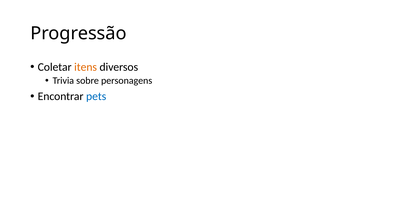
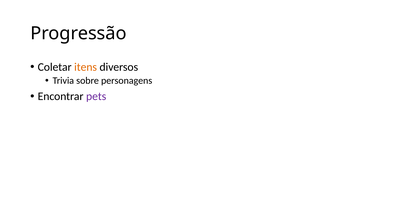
pets colour: blue -> purple
